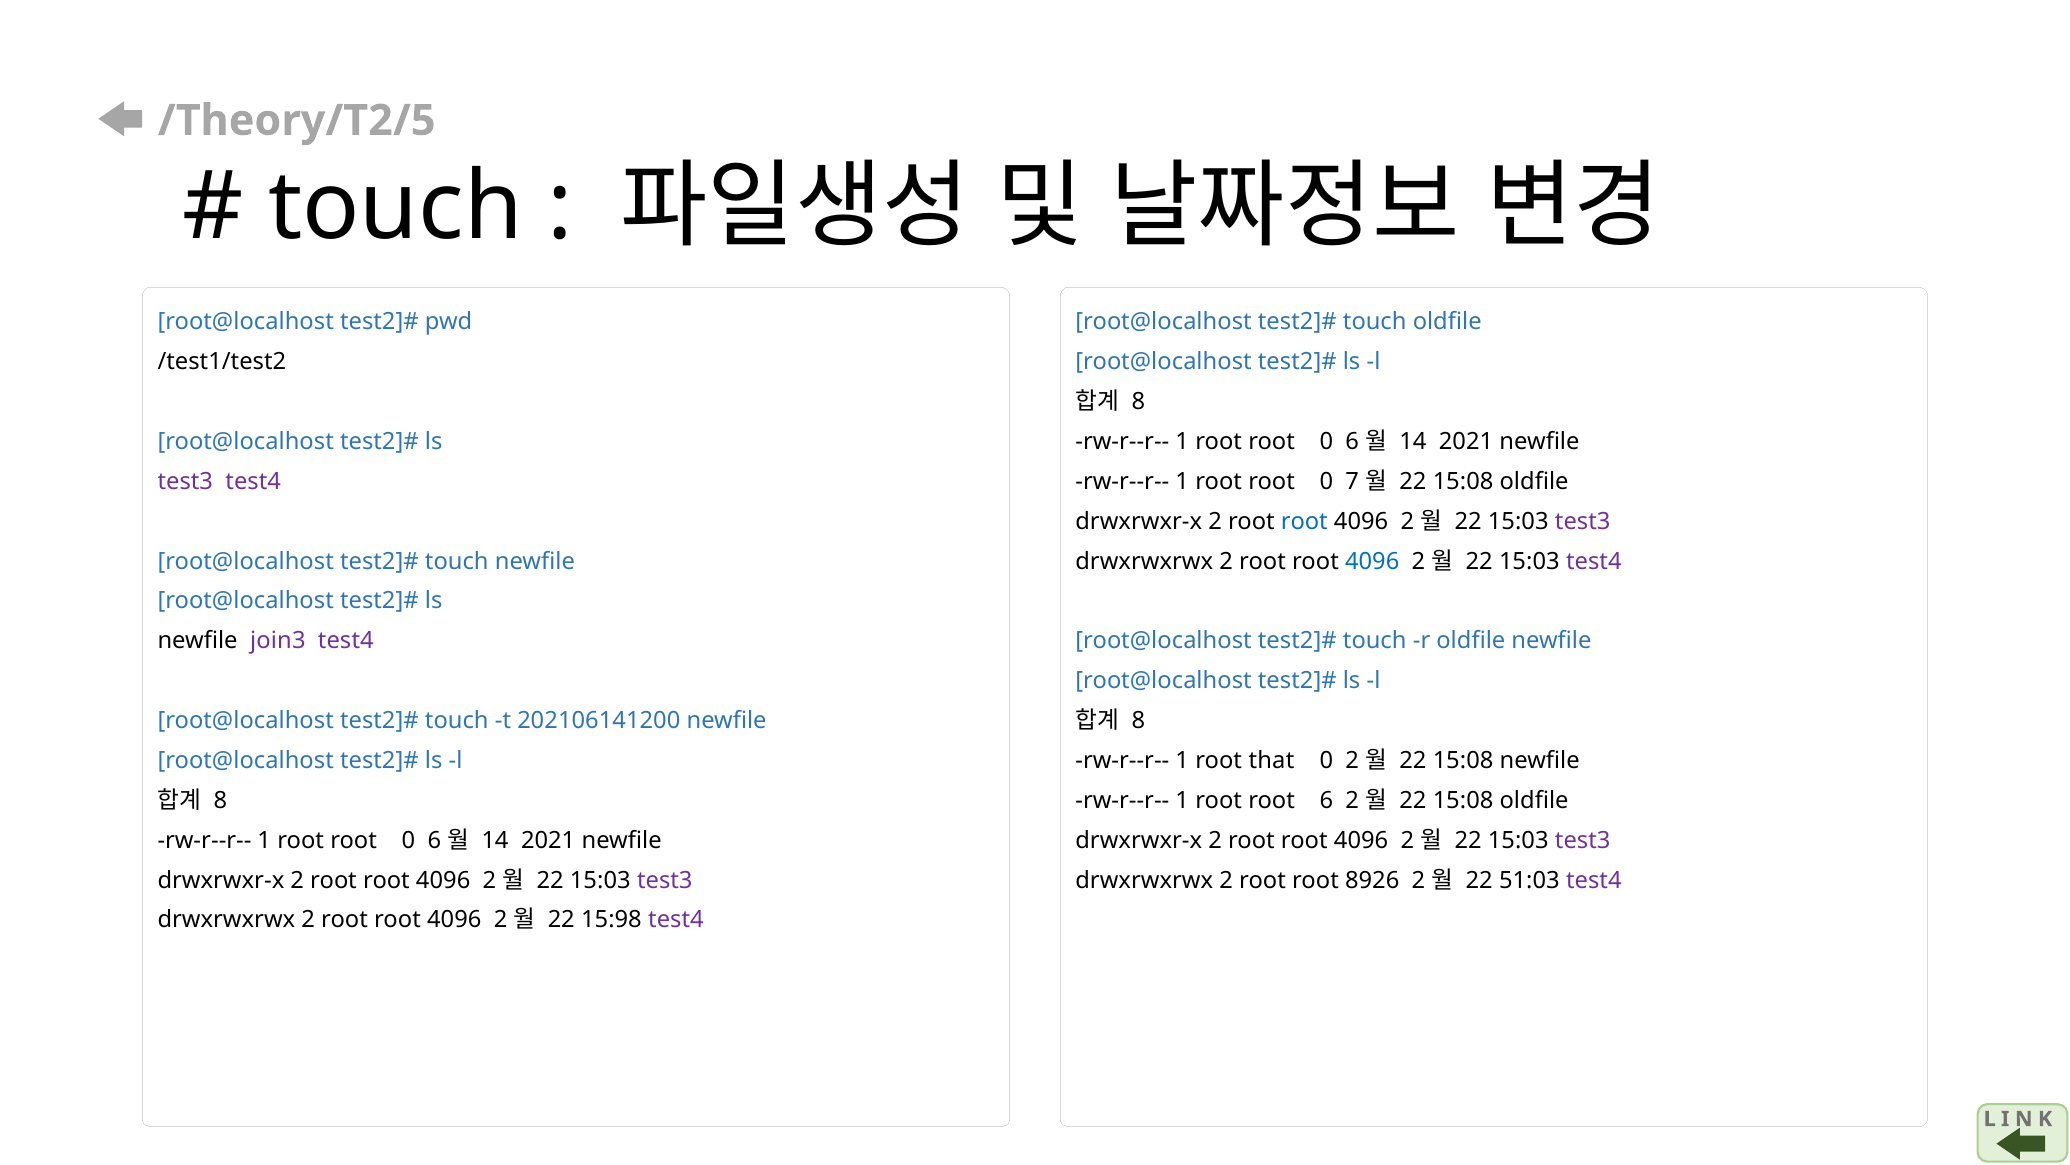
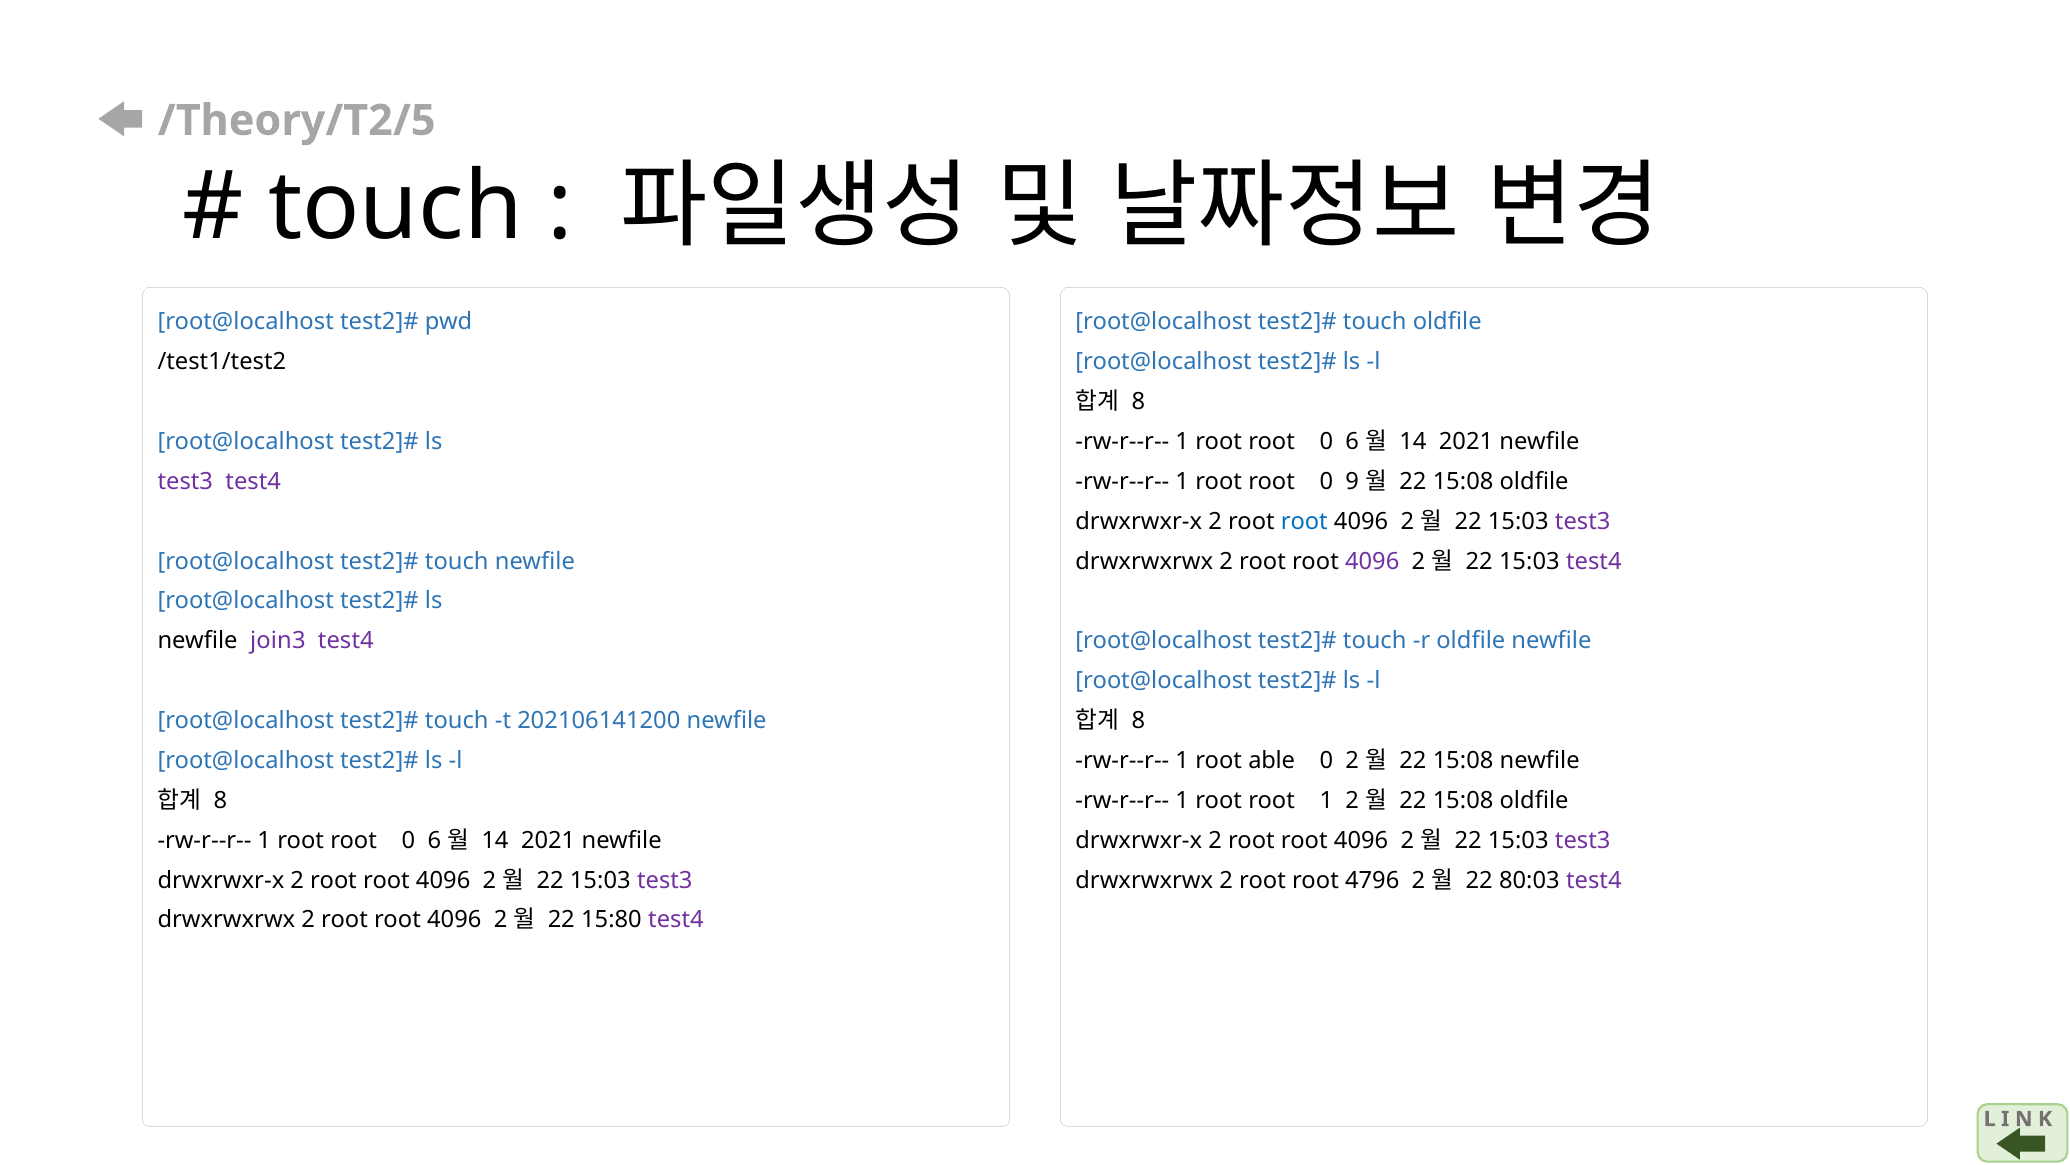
7: 7 -> 9
4096 at (1372, 561) colour: blue -> purple
that: that -> able
root 6: 6 -> 1
8926: 8926 -> 4796
51:03: 51:03 -> 80:03
15:98: 15:98 -> 15:80
